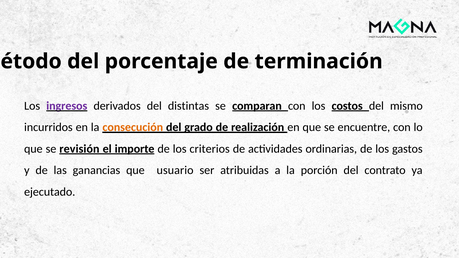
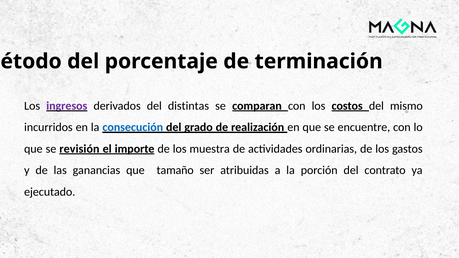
consecución colour: orange -> blue
criterios: criterios -> muestra
usuario: usuario -> tamaño
